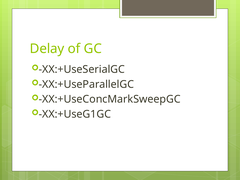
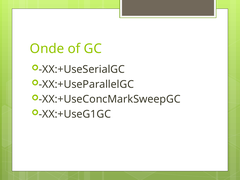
Delay: Delay -> Onde
